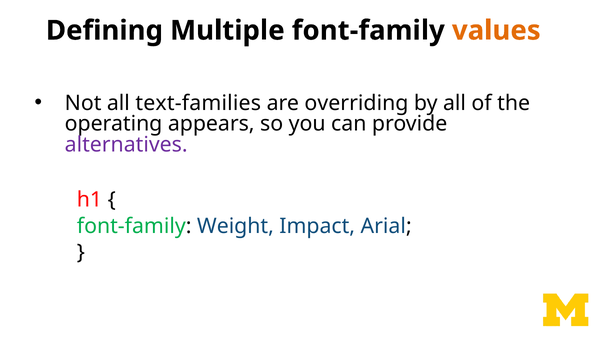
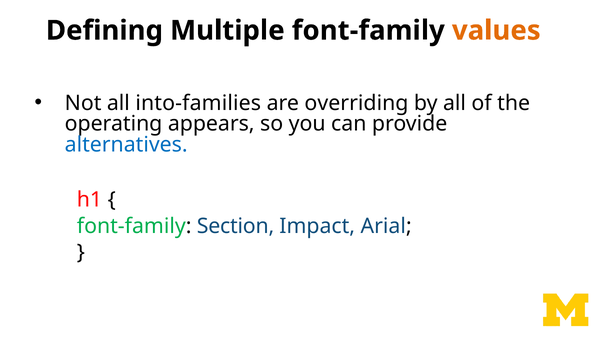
text-families: text-families -> into-families
alternatives colour: purple -> blue
Weight: Weight -> Section
